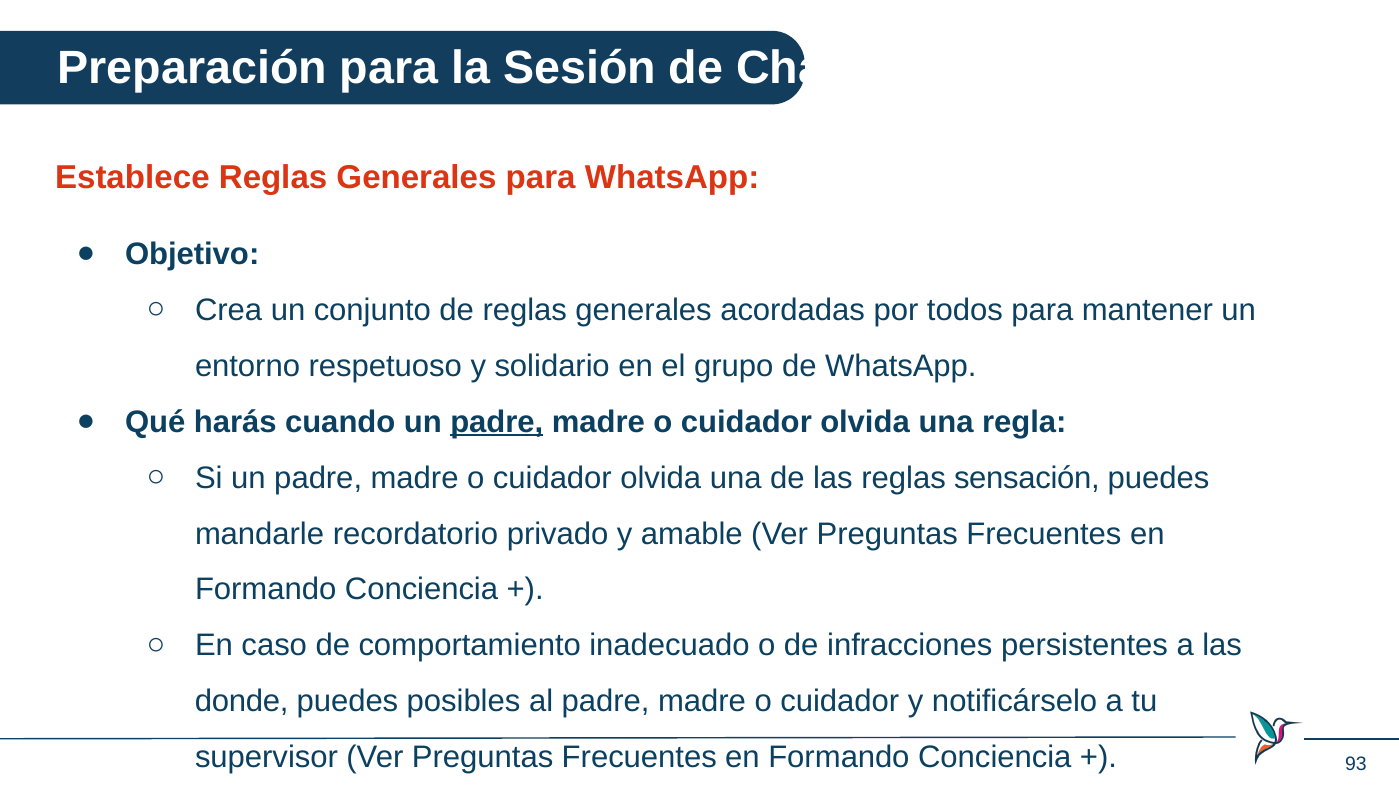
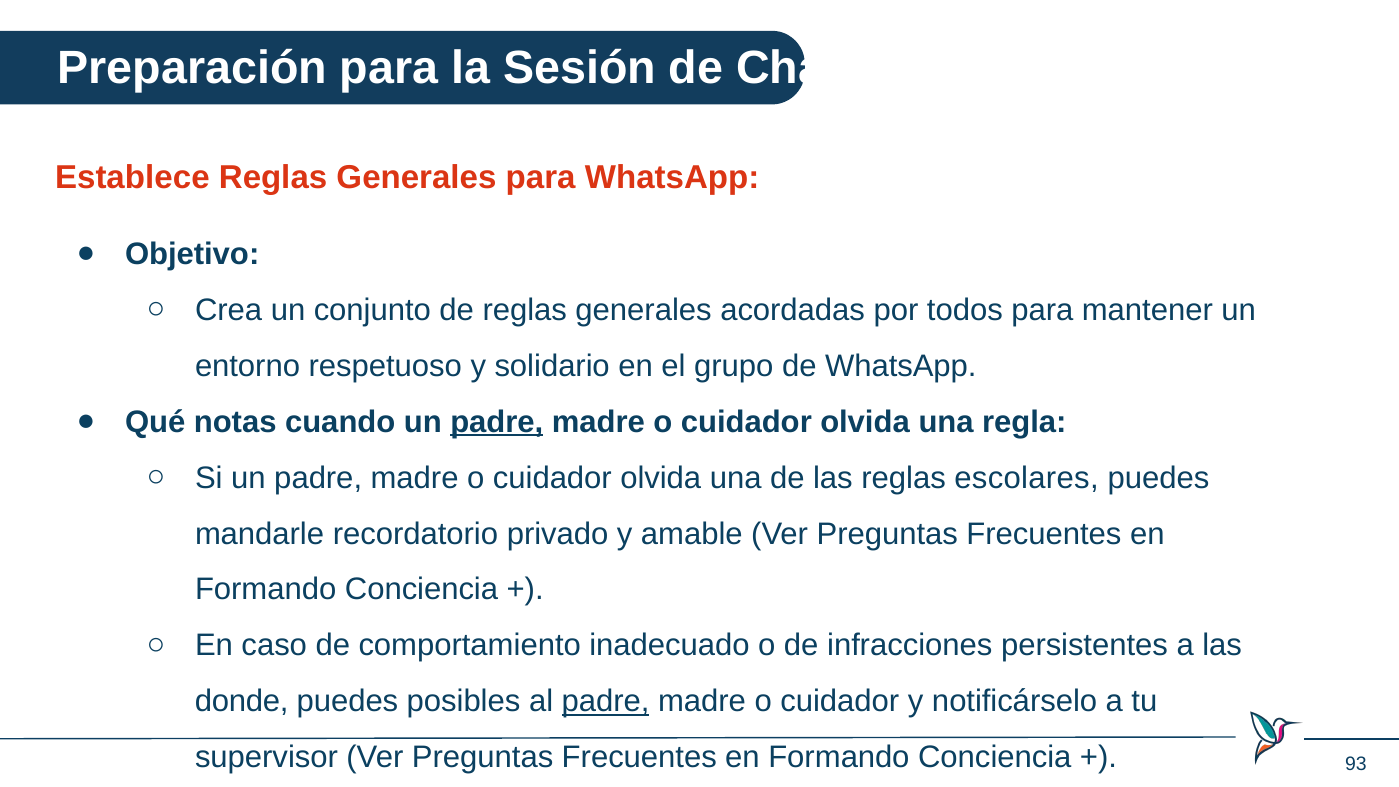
harás: harás -> notas
sensación: sensación -> escolares
padre at (606, 701) underline: none -> present
